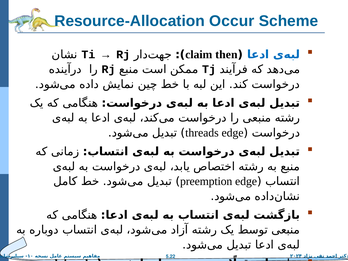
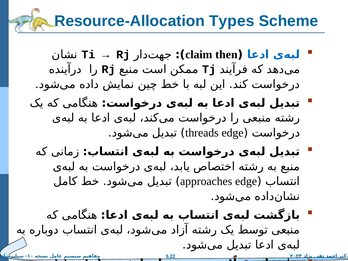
Occur: Occur -> Types
preemption: preemption -> approaches
